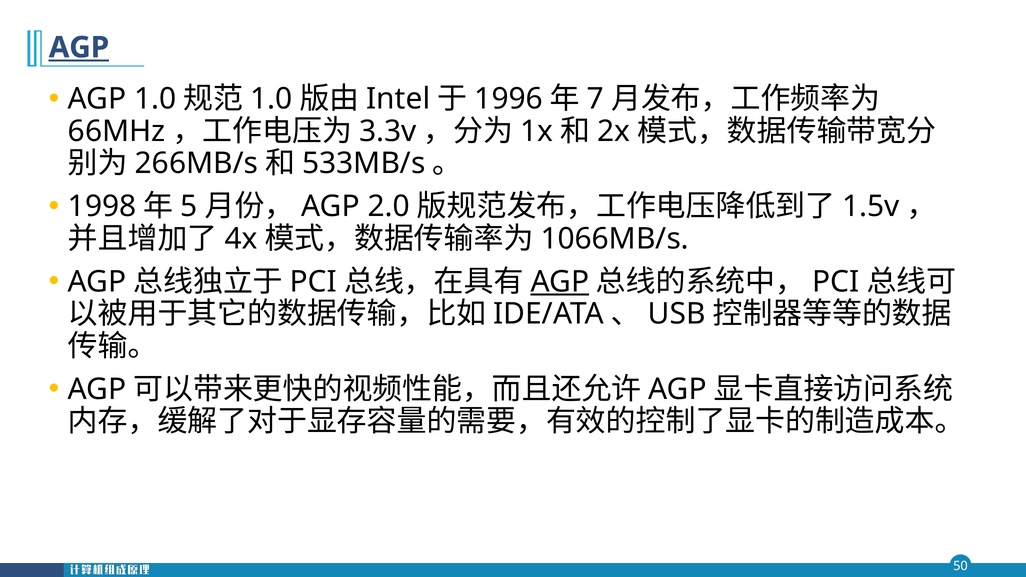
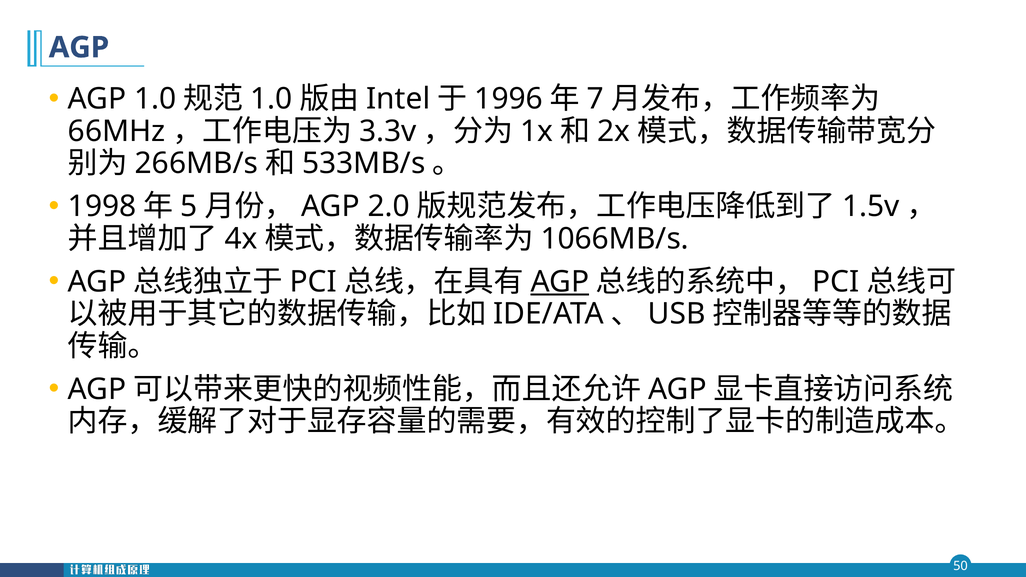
AGP at (79, 48) underline: present -> none
